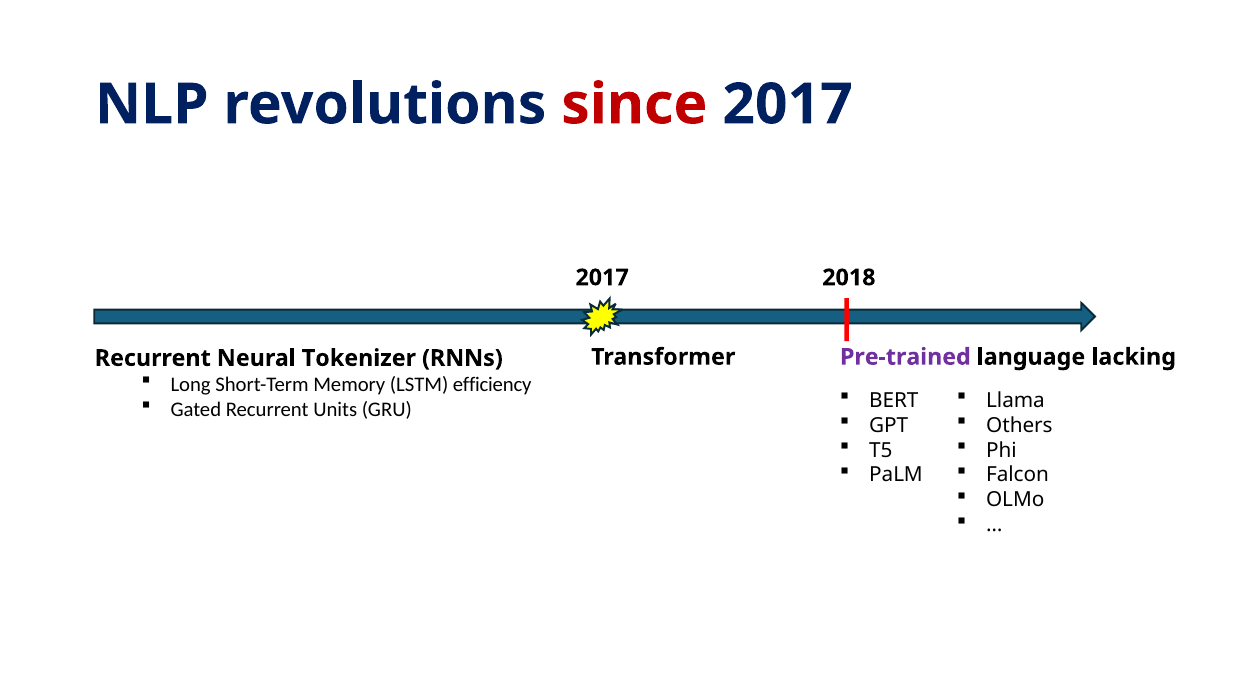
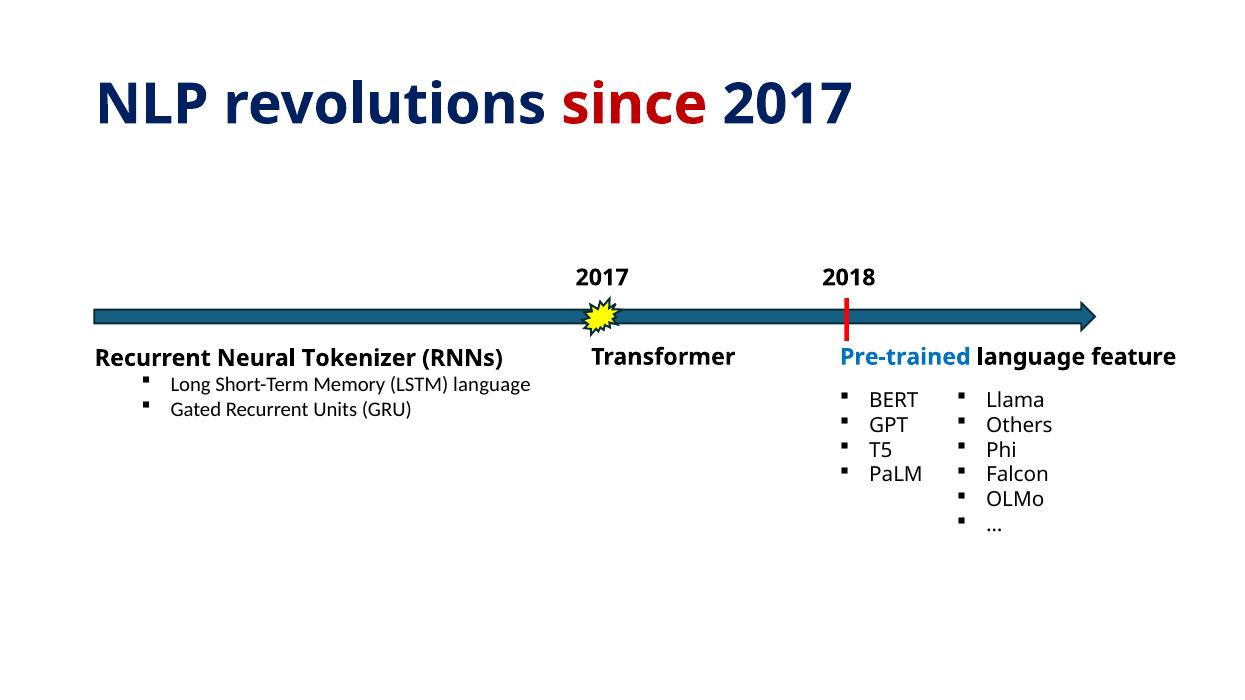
Pre-trained colour: purple -> blue
lacking: lacking -> feature
LSTM efficiency: efficiency -> language
